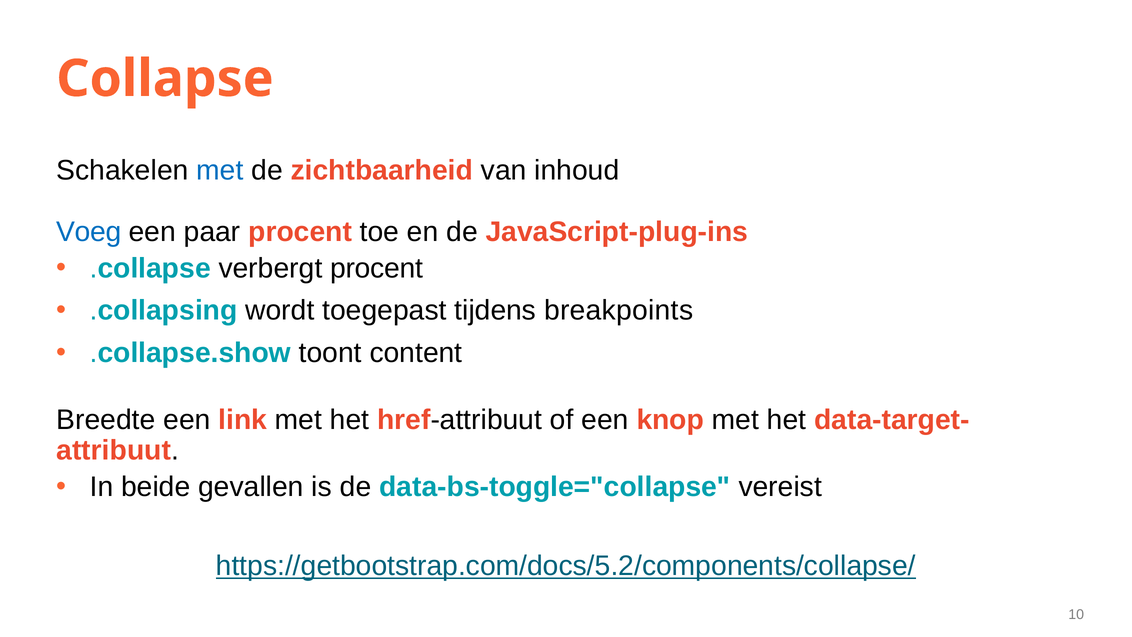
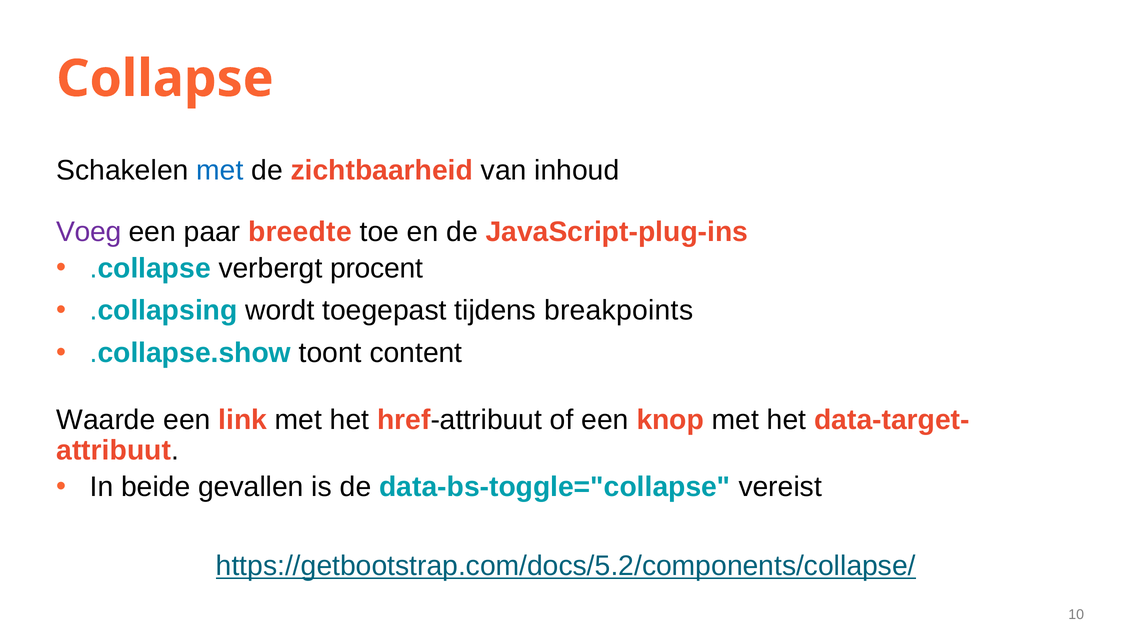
Voeg colour: blue -> purple
paar procent: procent -> breedte
Breedte: Breedte -> Waarde
